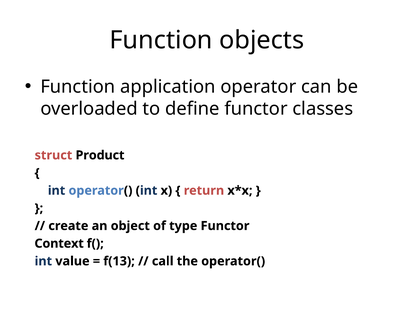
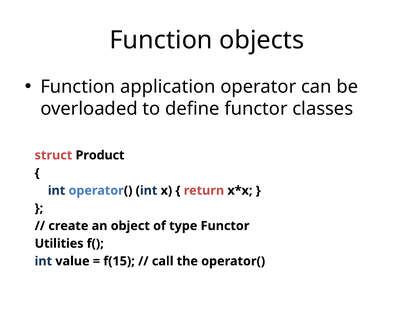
Context: Context -> Utilities
f(13: f(13 -> f(15
